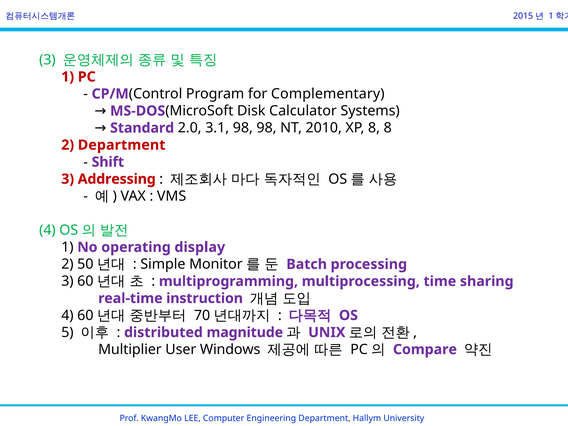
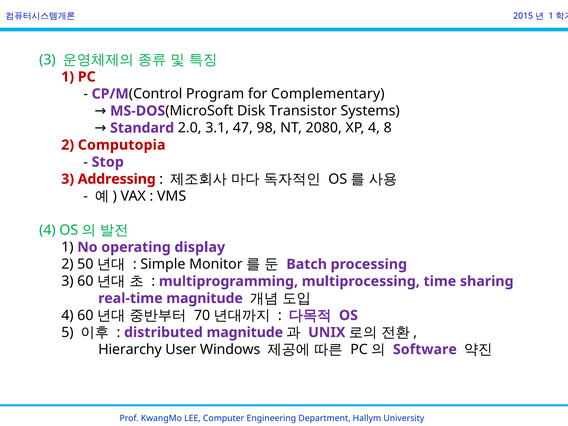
Calculator: Calculator -> Transistor
3.1 98: 98 -> 47
2010: 2010 -> 2080
XP 8: 8 -> 4
2 Department: Department -> Computopia
Shift: Shift -> Stop
real-time instruction: instruction -> magnitude
Multiplier: Multiplier -> Hierarchy
Compare: Compare -> Software
